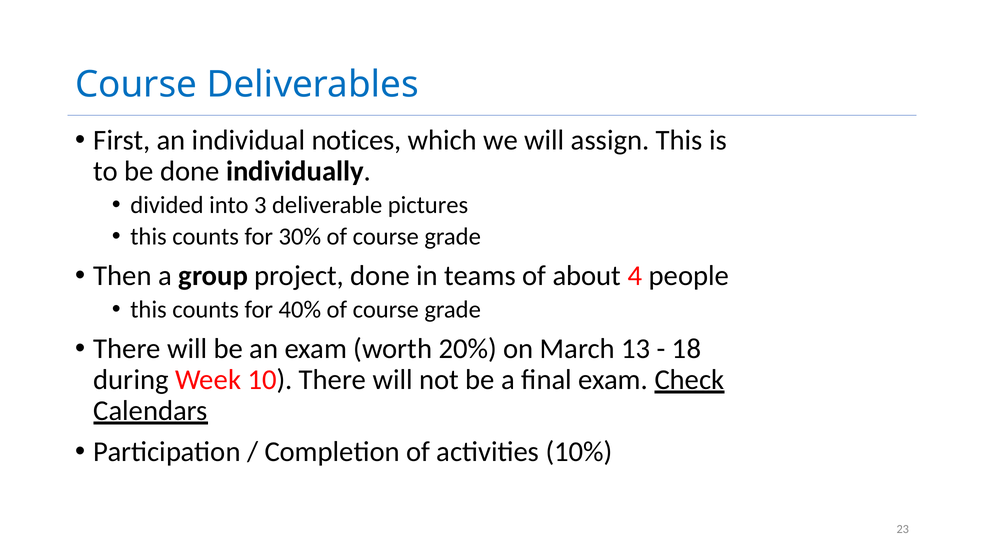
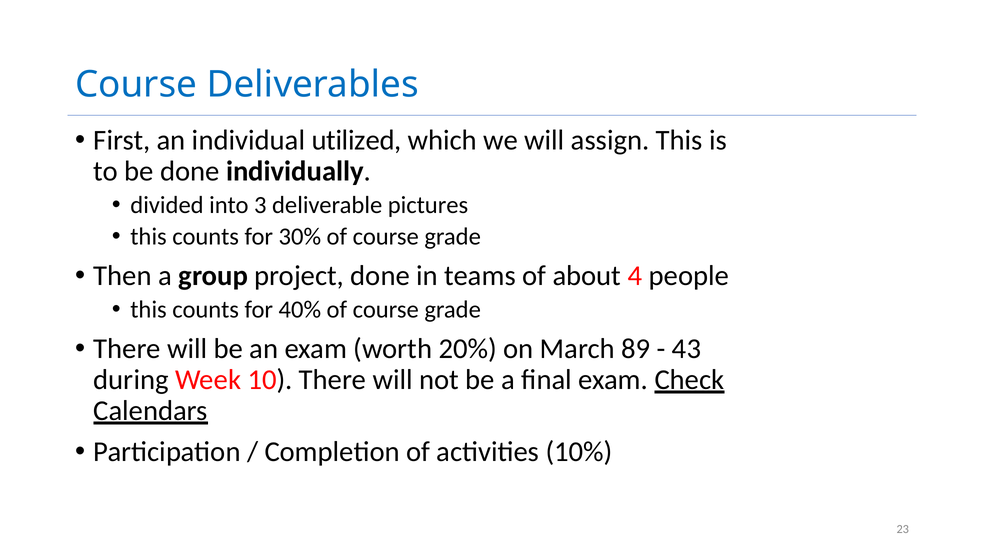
notices: notices -> utilized
13: 13 -> 89
18: 18 -> 43
